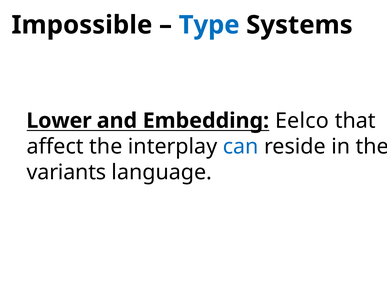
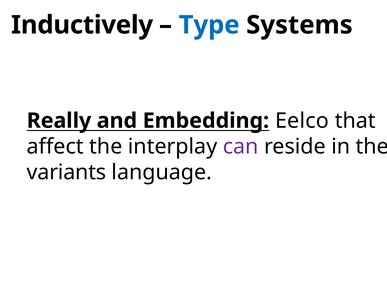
Impossible: Impossible -> Inductively
Lower: Lower -> Really
can colour: blue -> purple
